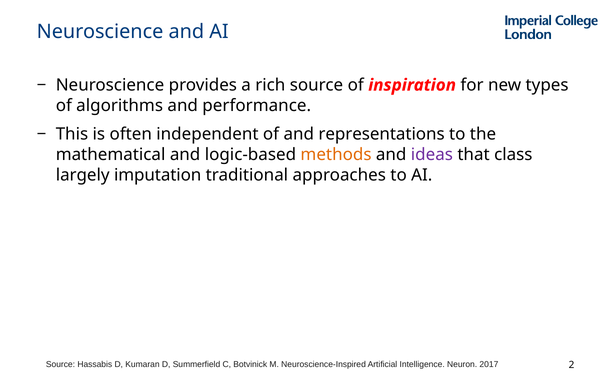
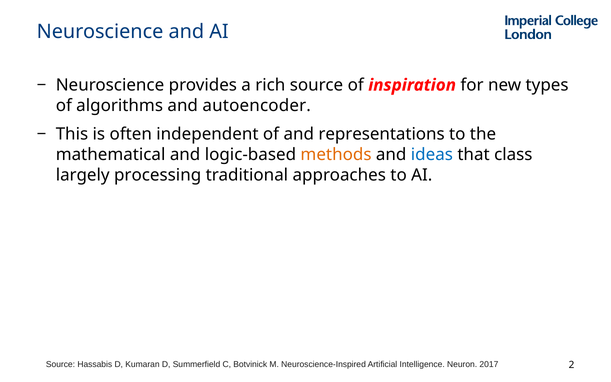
performance: performance -> autoencoder
ideas colour: purple -> blue
imputation: imputation -> processing
